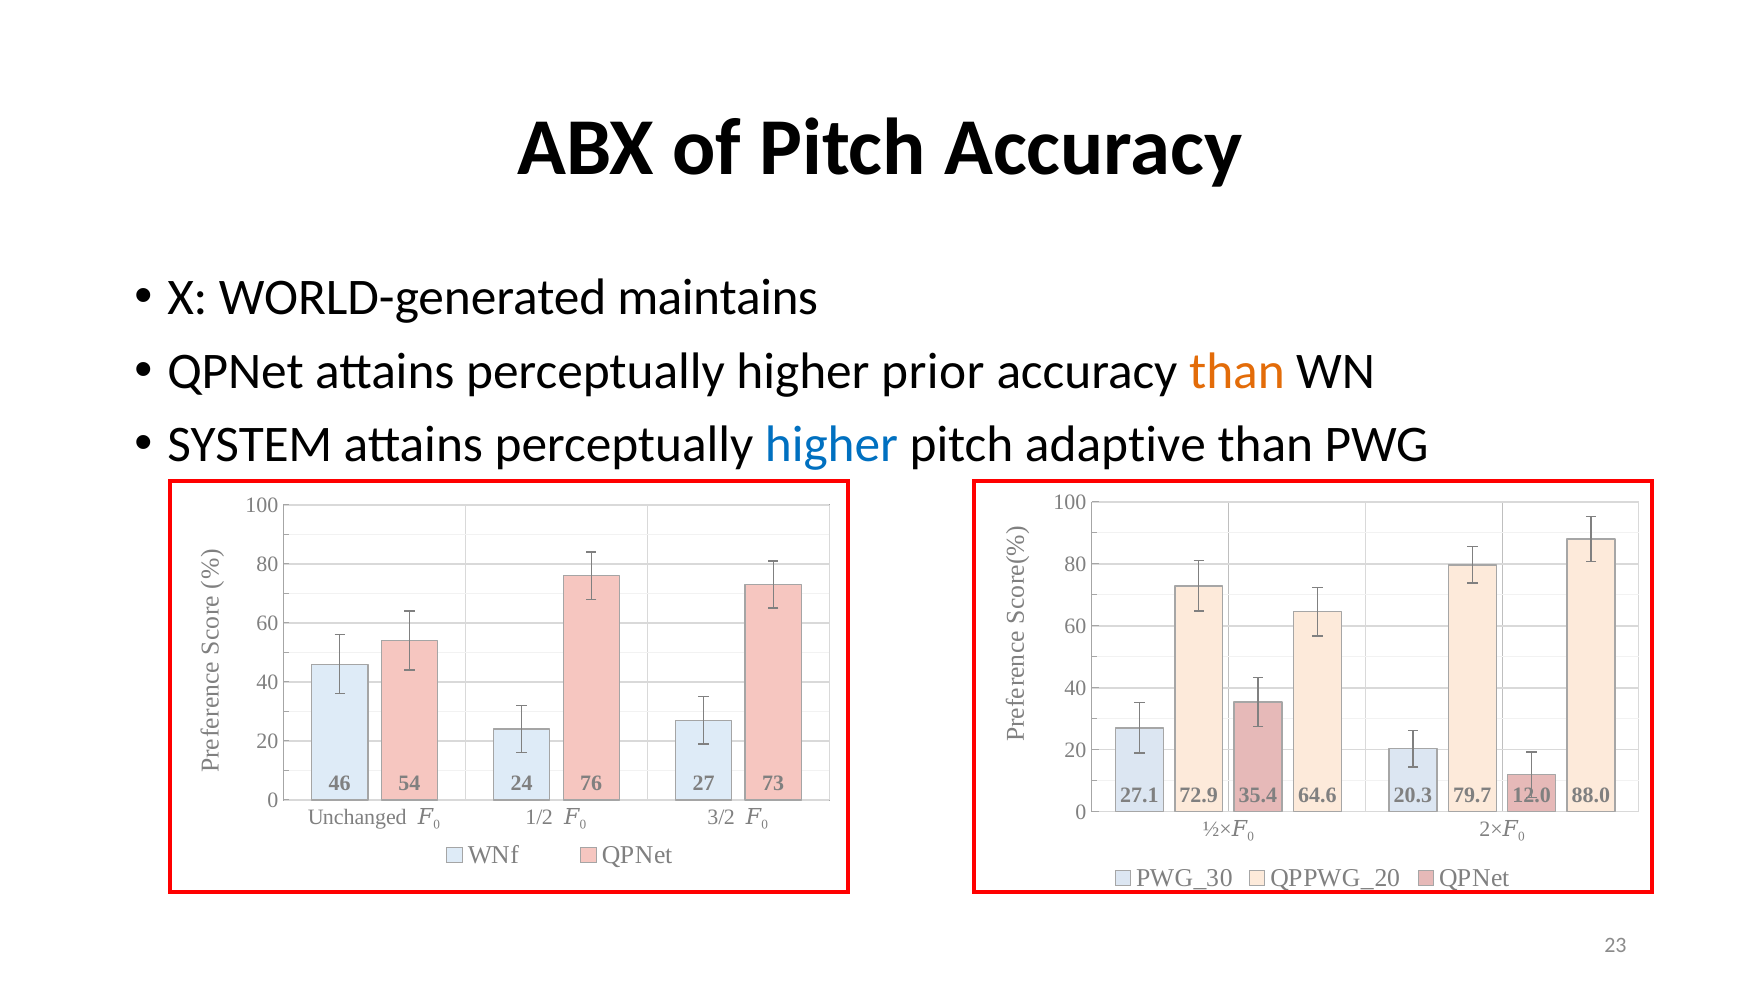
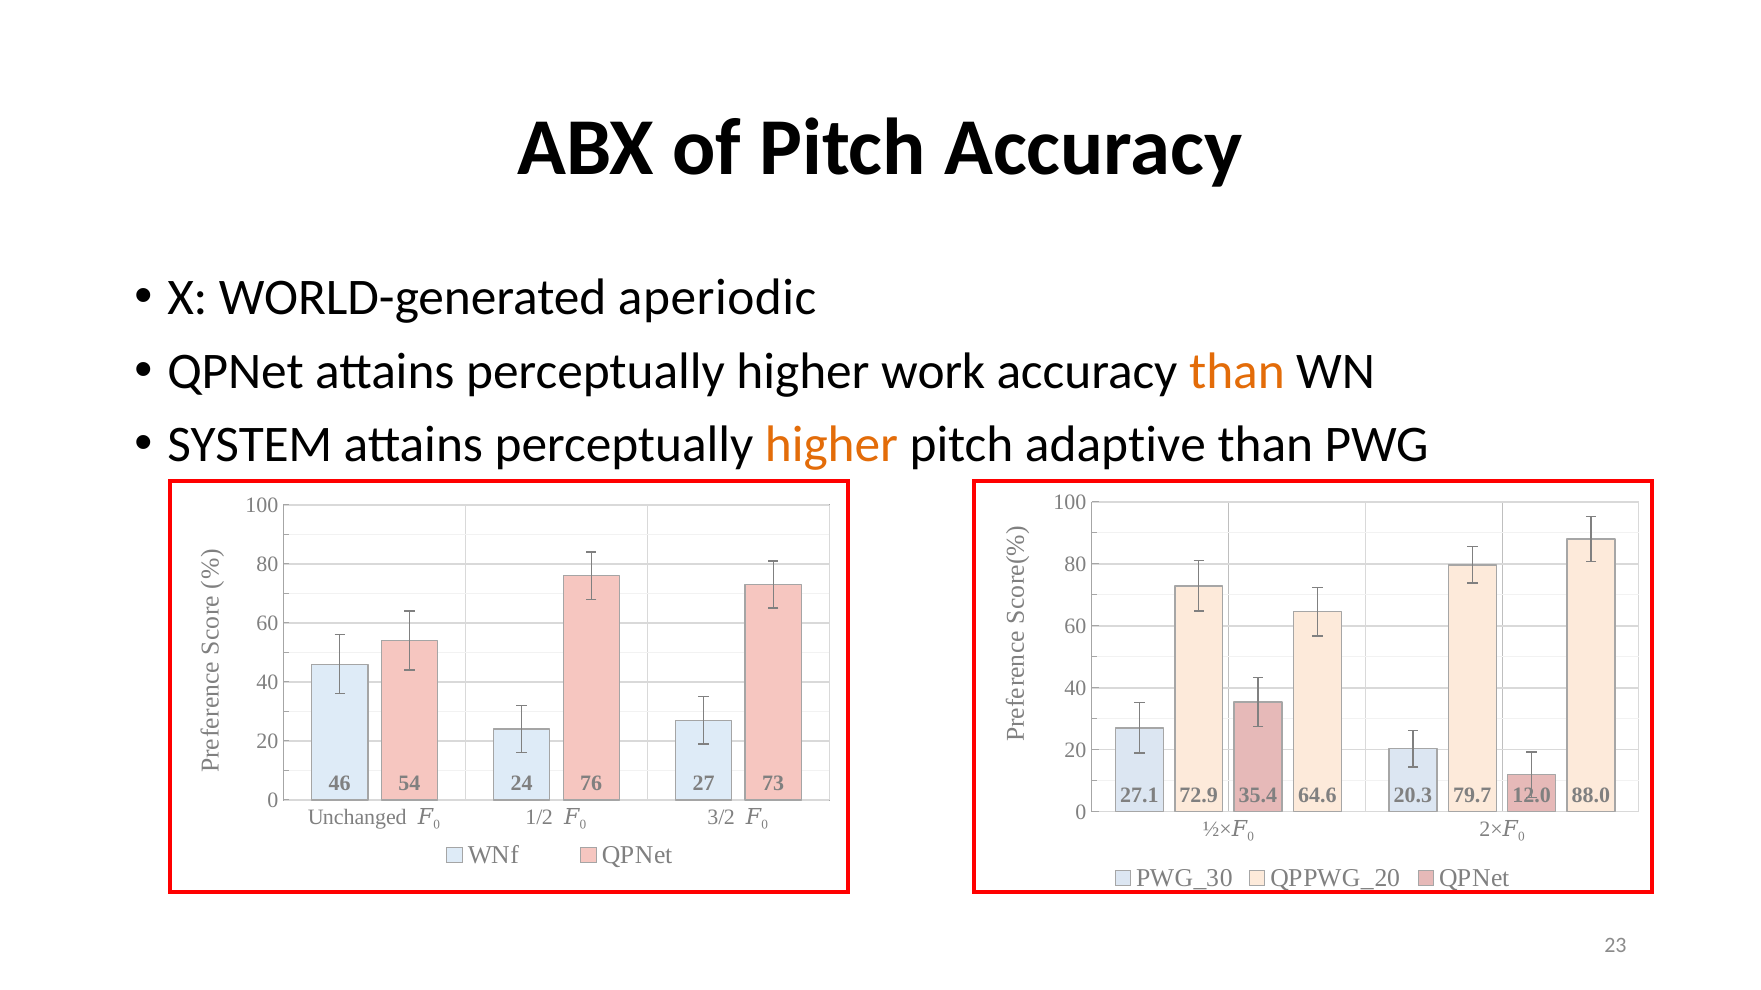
maintains: maintains -> aperiodic
prior: prior -> work
higher at (831, 445) colour: blue -> orange
